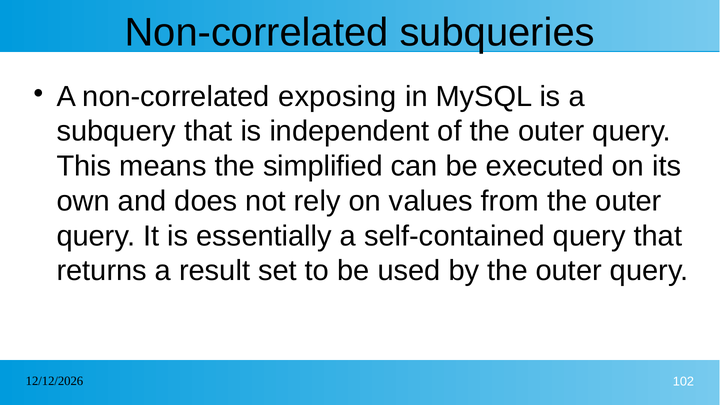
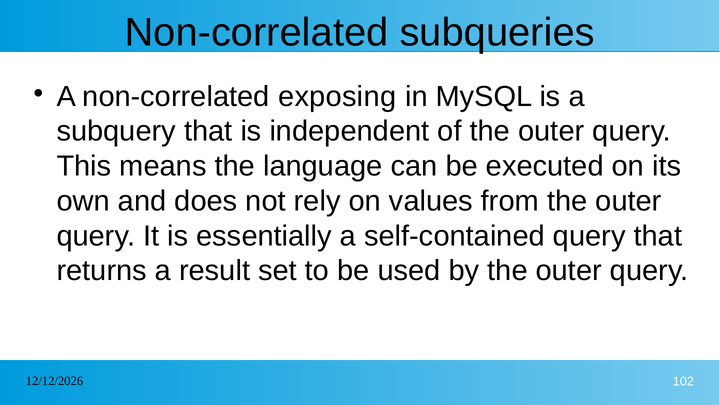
simplified: simplified -> language
